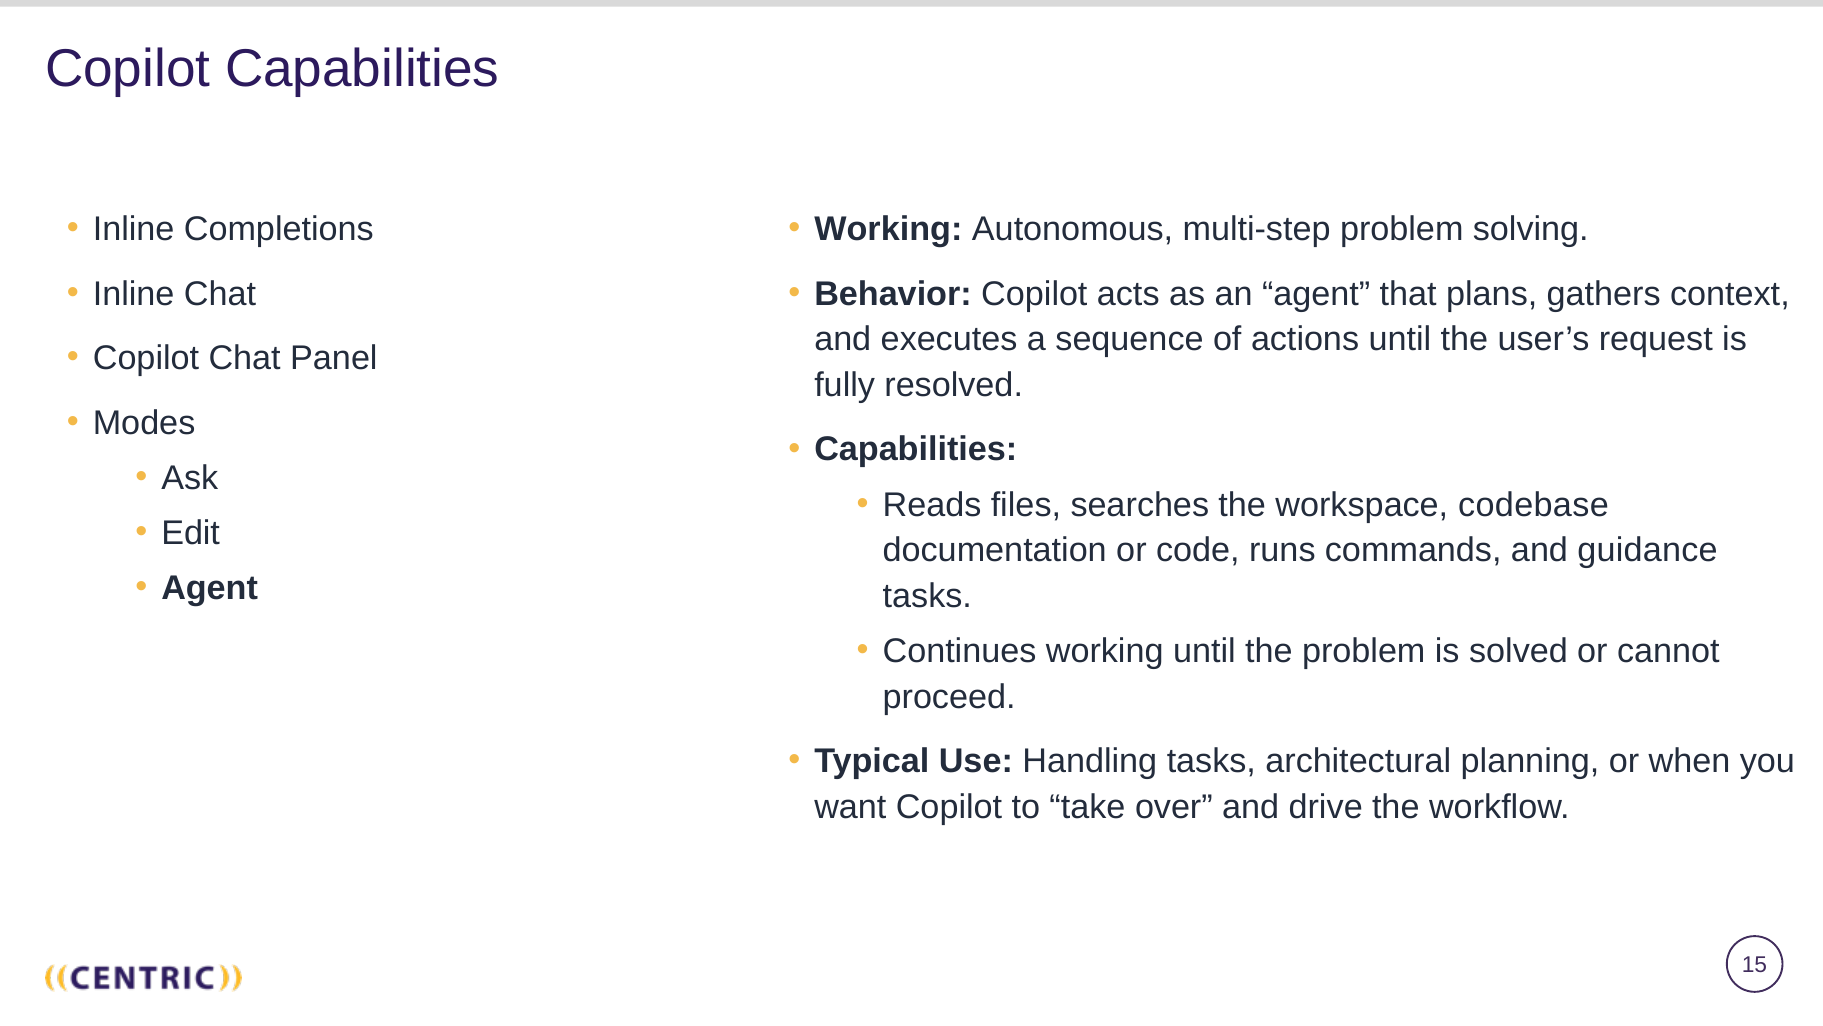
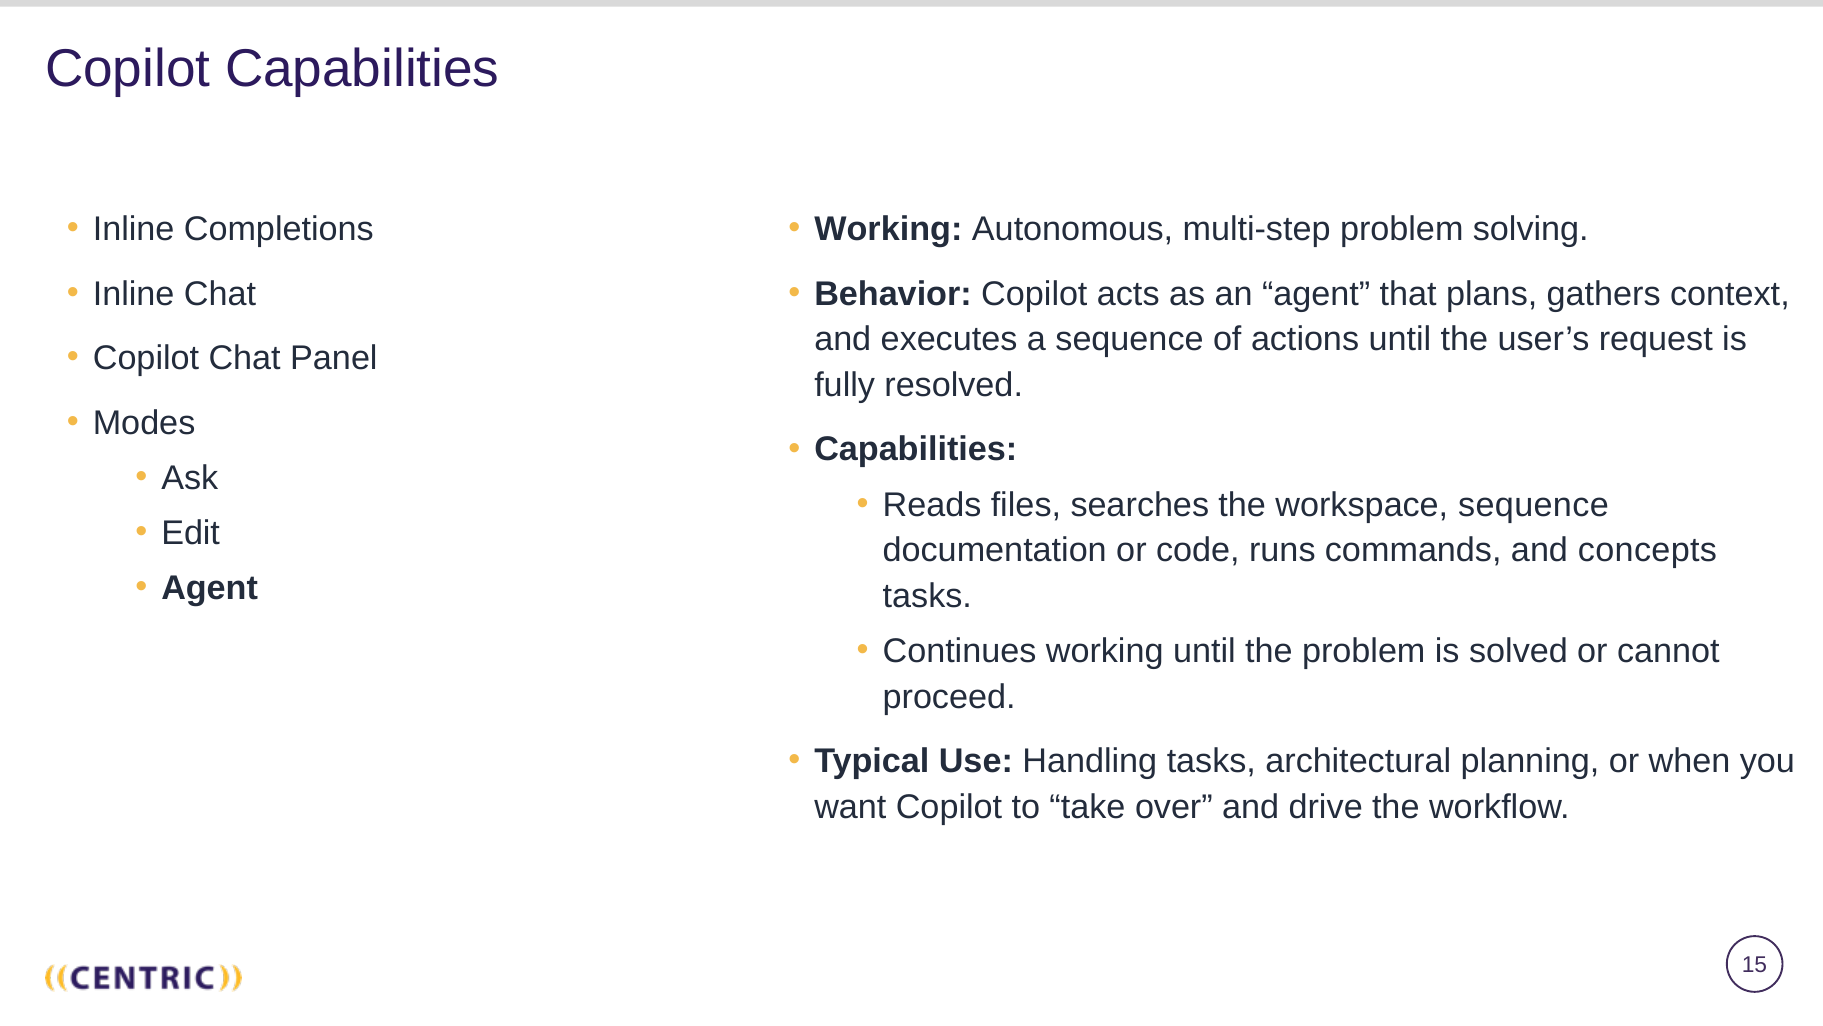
workspace codebase: codebase -> sequence
guidance: guidance -> concepts
